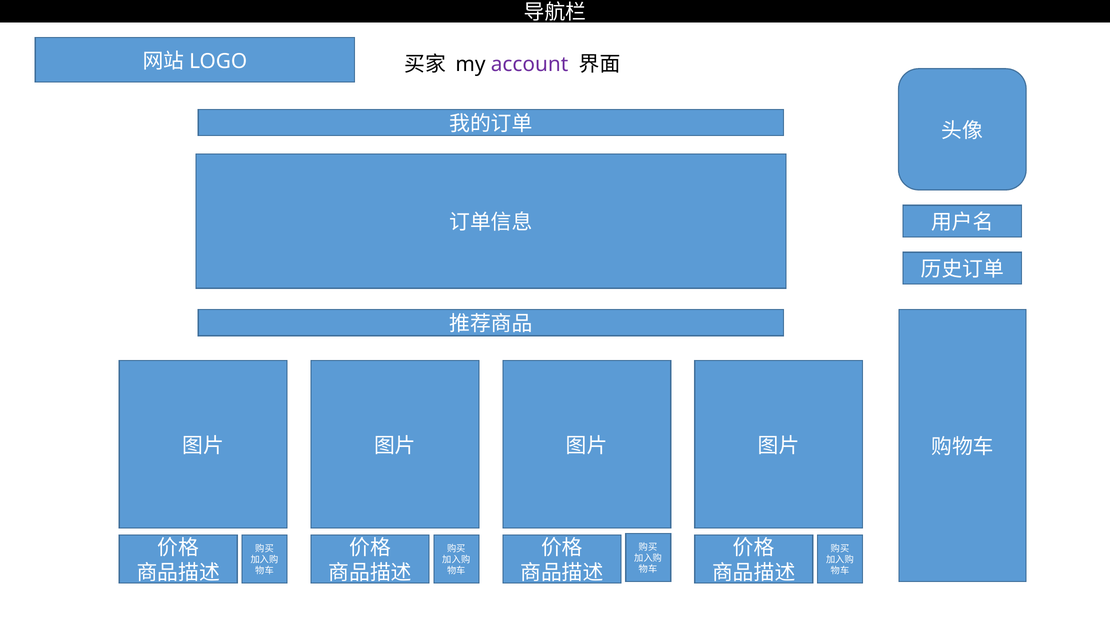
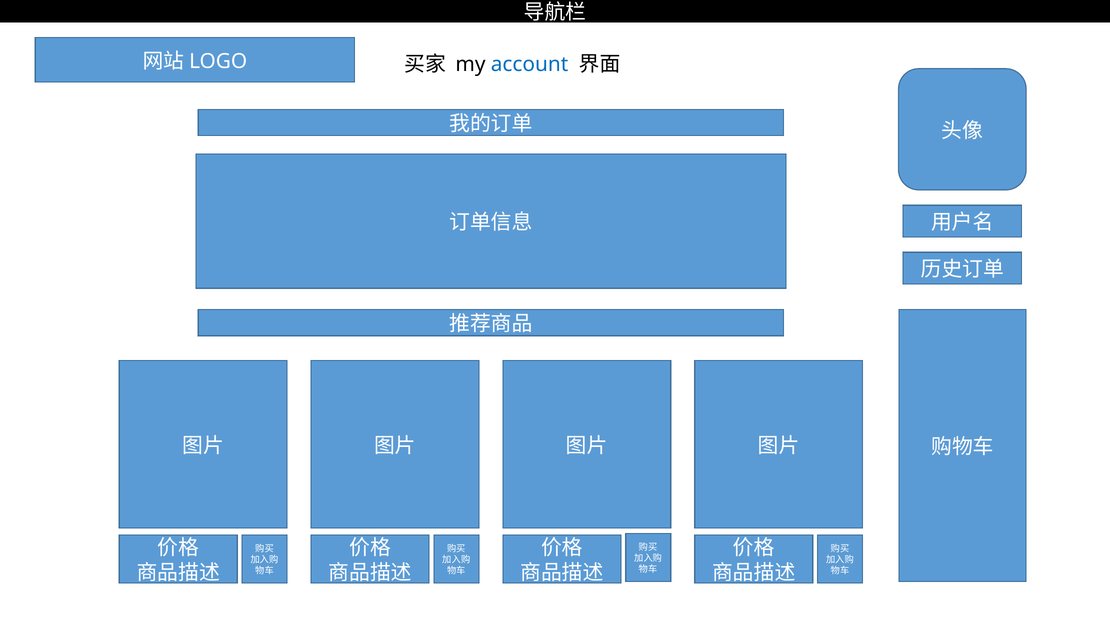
account colour: purple -> blue
